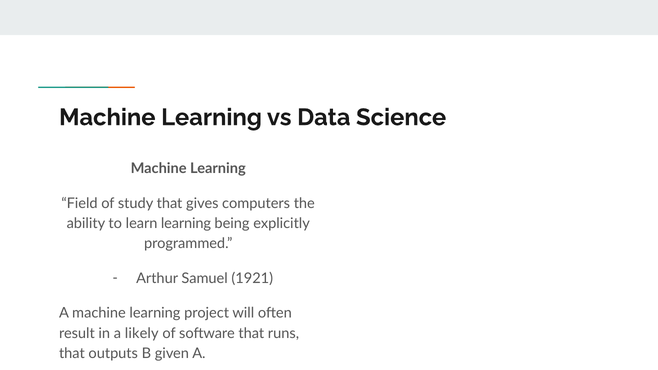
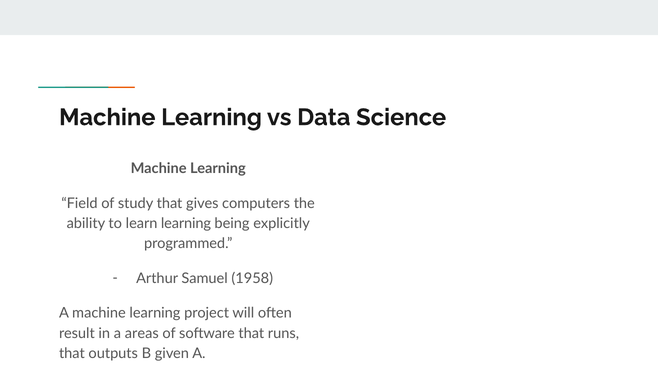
1921: 1921 -> 1958
likely: likely -> areas
